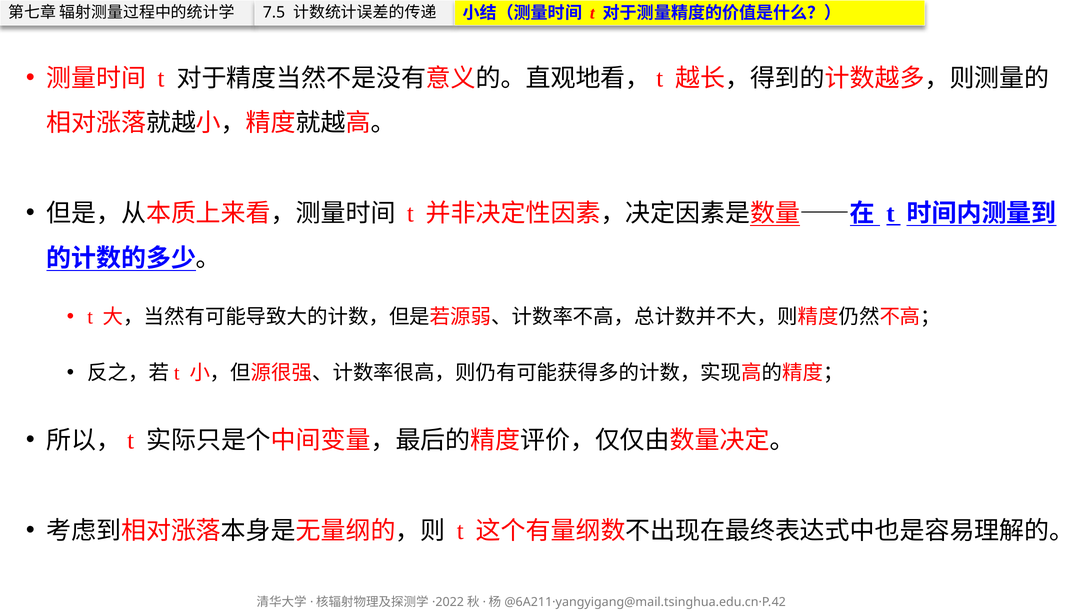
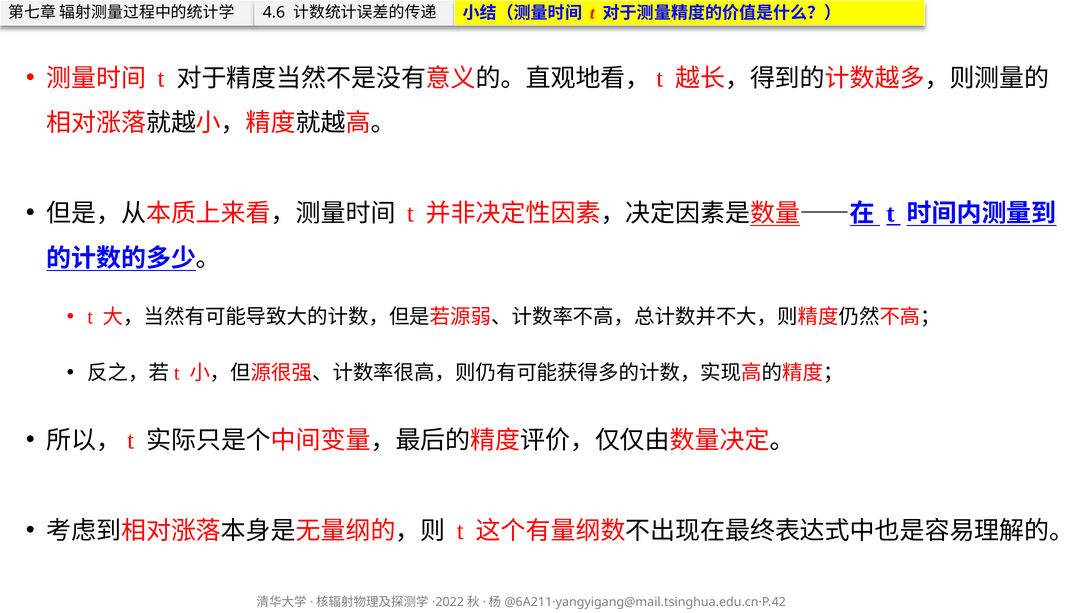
7.5: 7.5 -> 4.6
